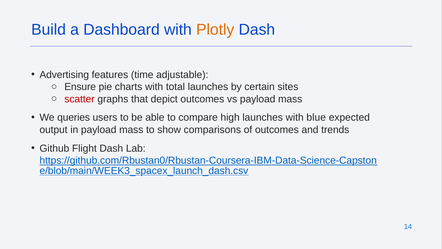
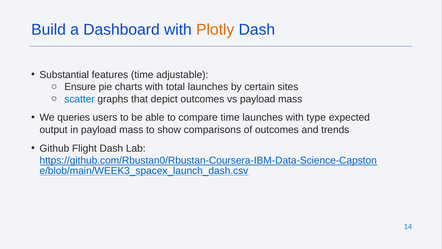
Advertising: Advertising -> Substantial
scatter colour: red -> blue
compare high: high -> time
blue: blue -> type
